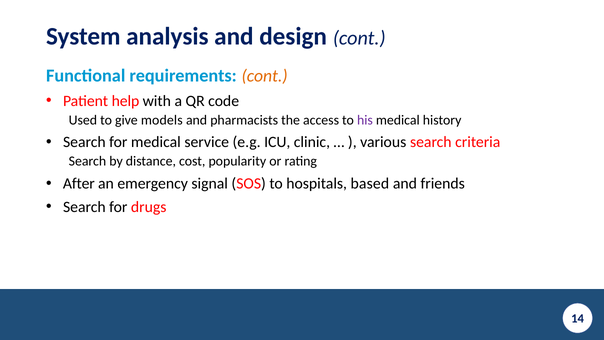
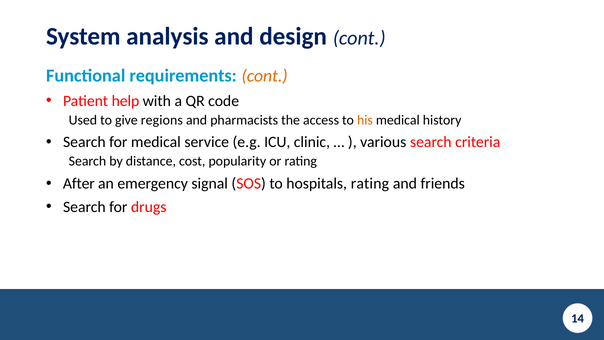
models: models -> regions
his colour: purple -> orange
hospitals based: based -> rating
